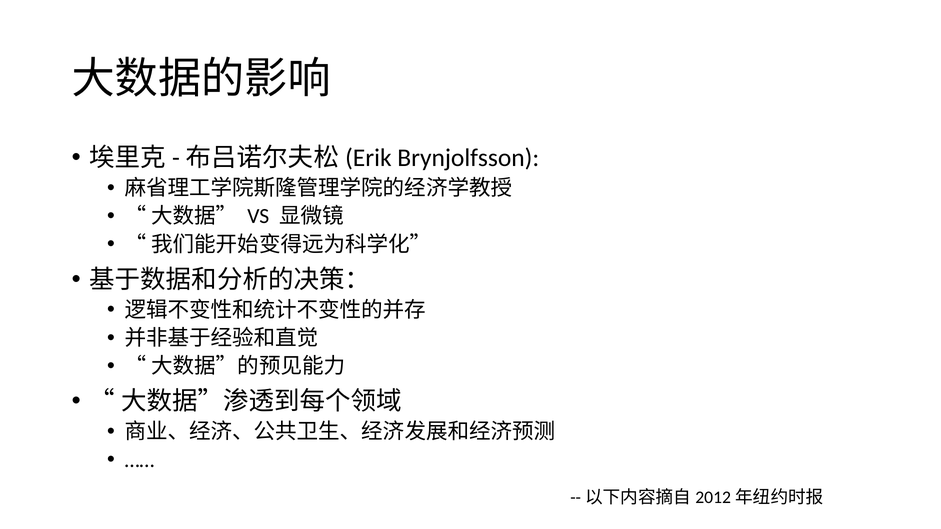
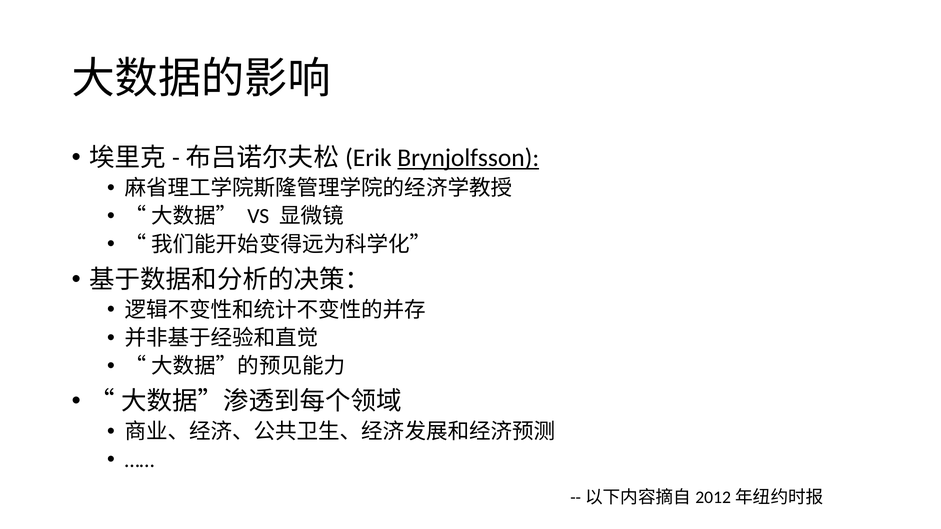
Brynjolfsson underline: none -> present
